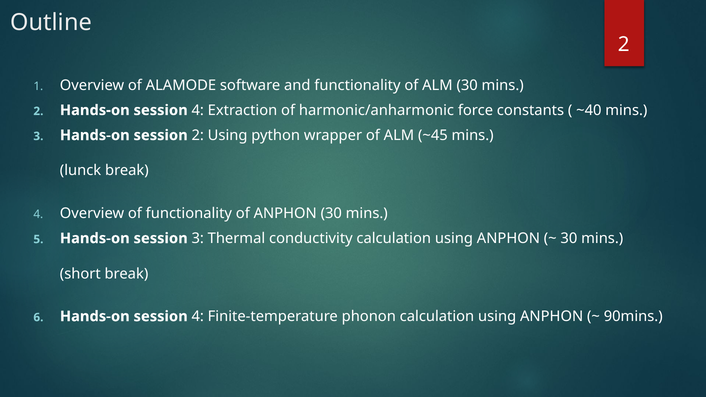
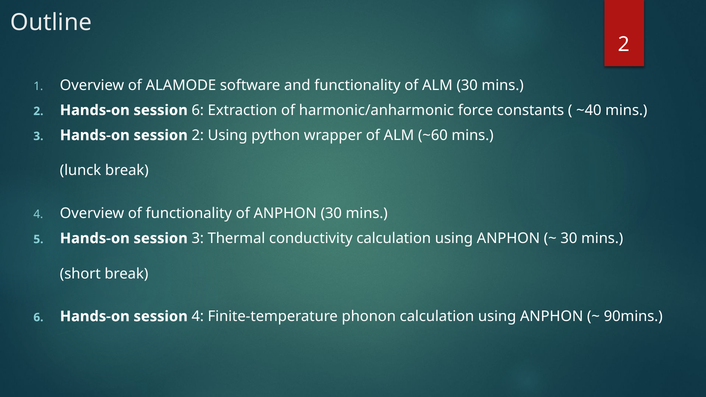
2 Hands-on session 4: 4 -> 6
~45: ~45 -> ~60
